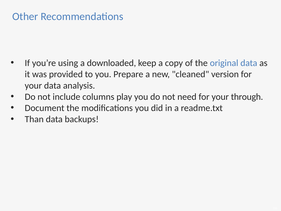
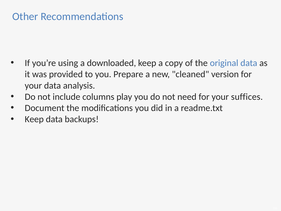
through: through -> suffices
Than at (34, 119): Than -> Keep
